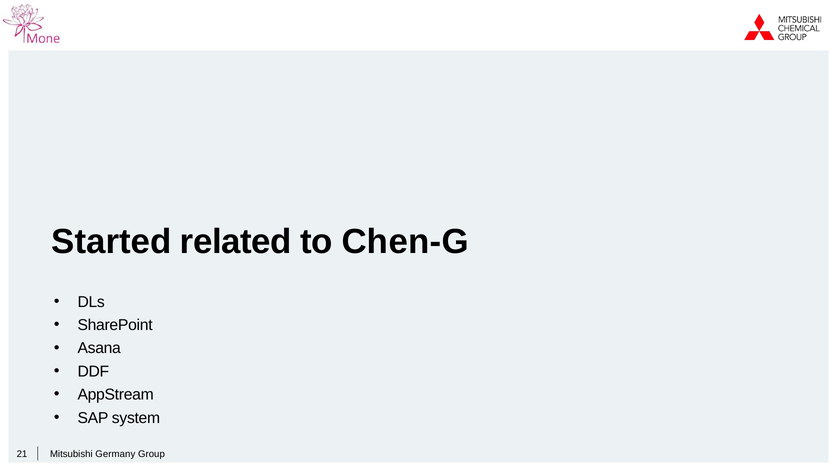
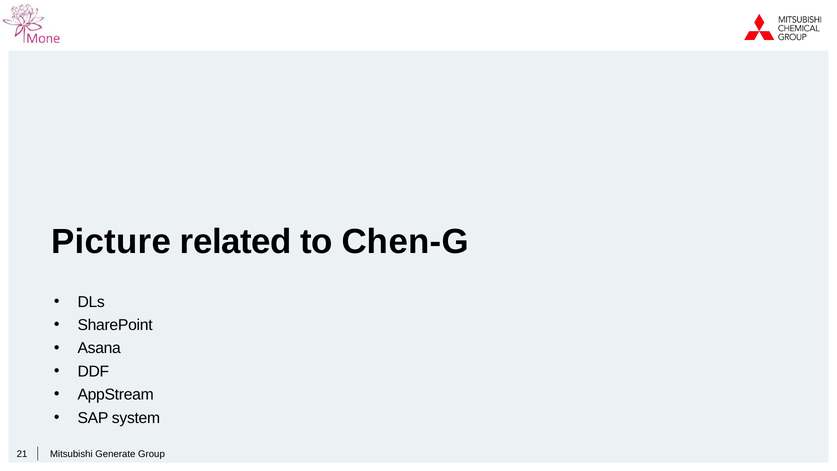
Started: Started -> Picture
Germany: Germany -> Generate
